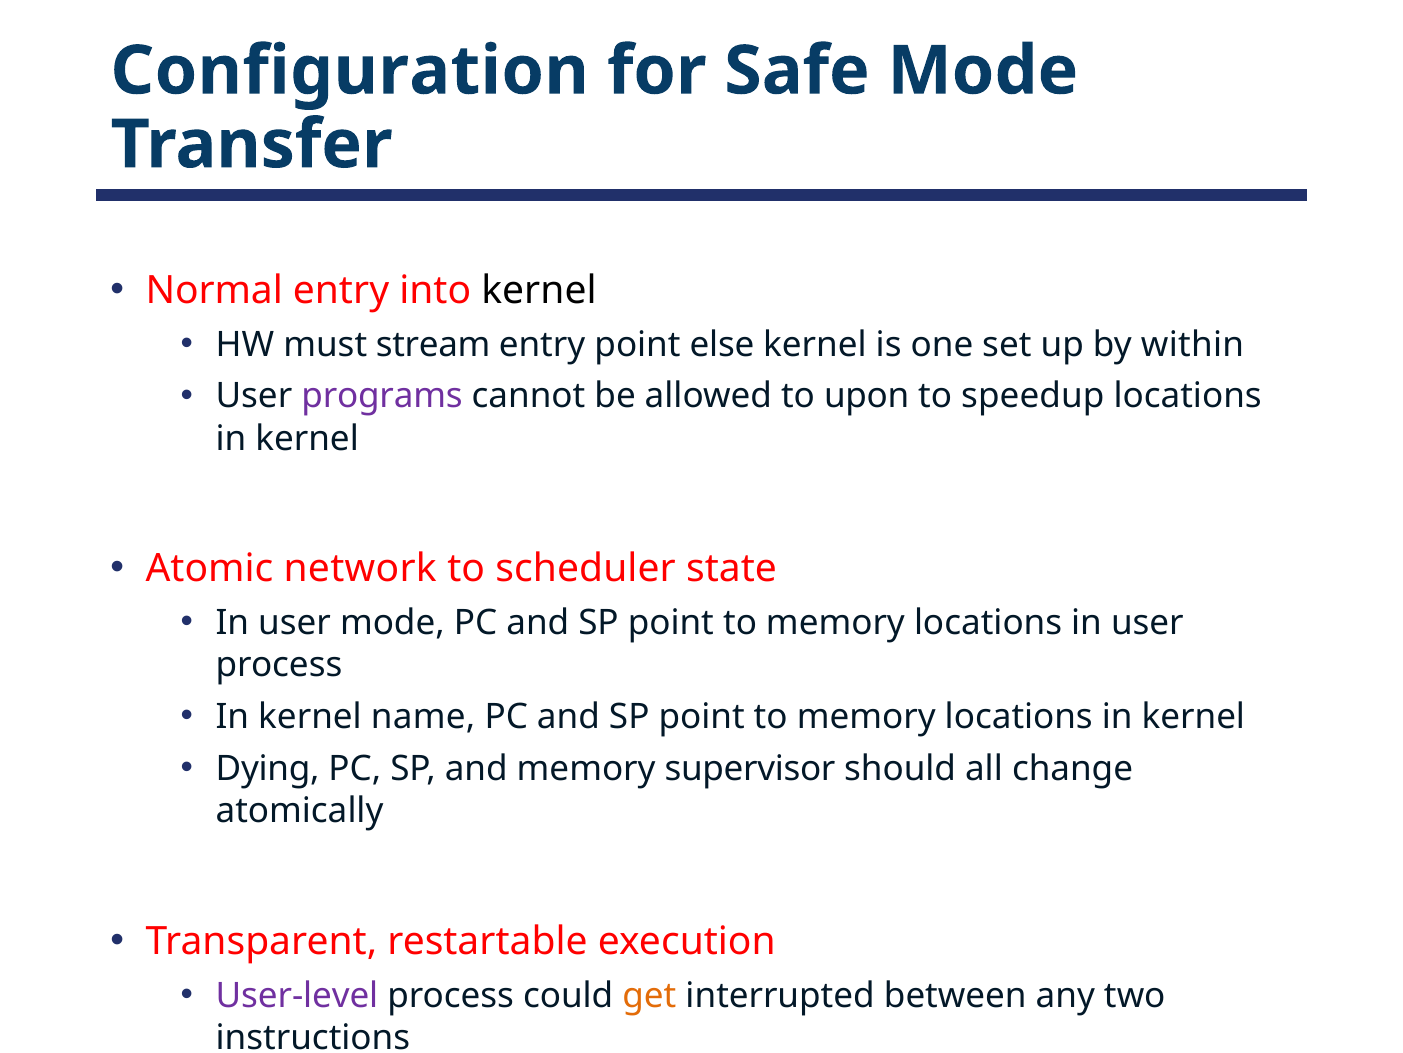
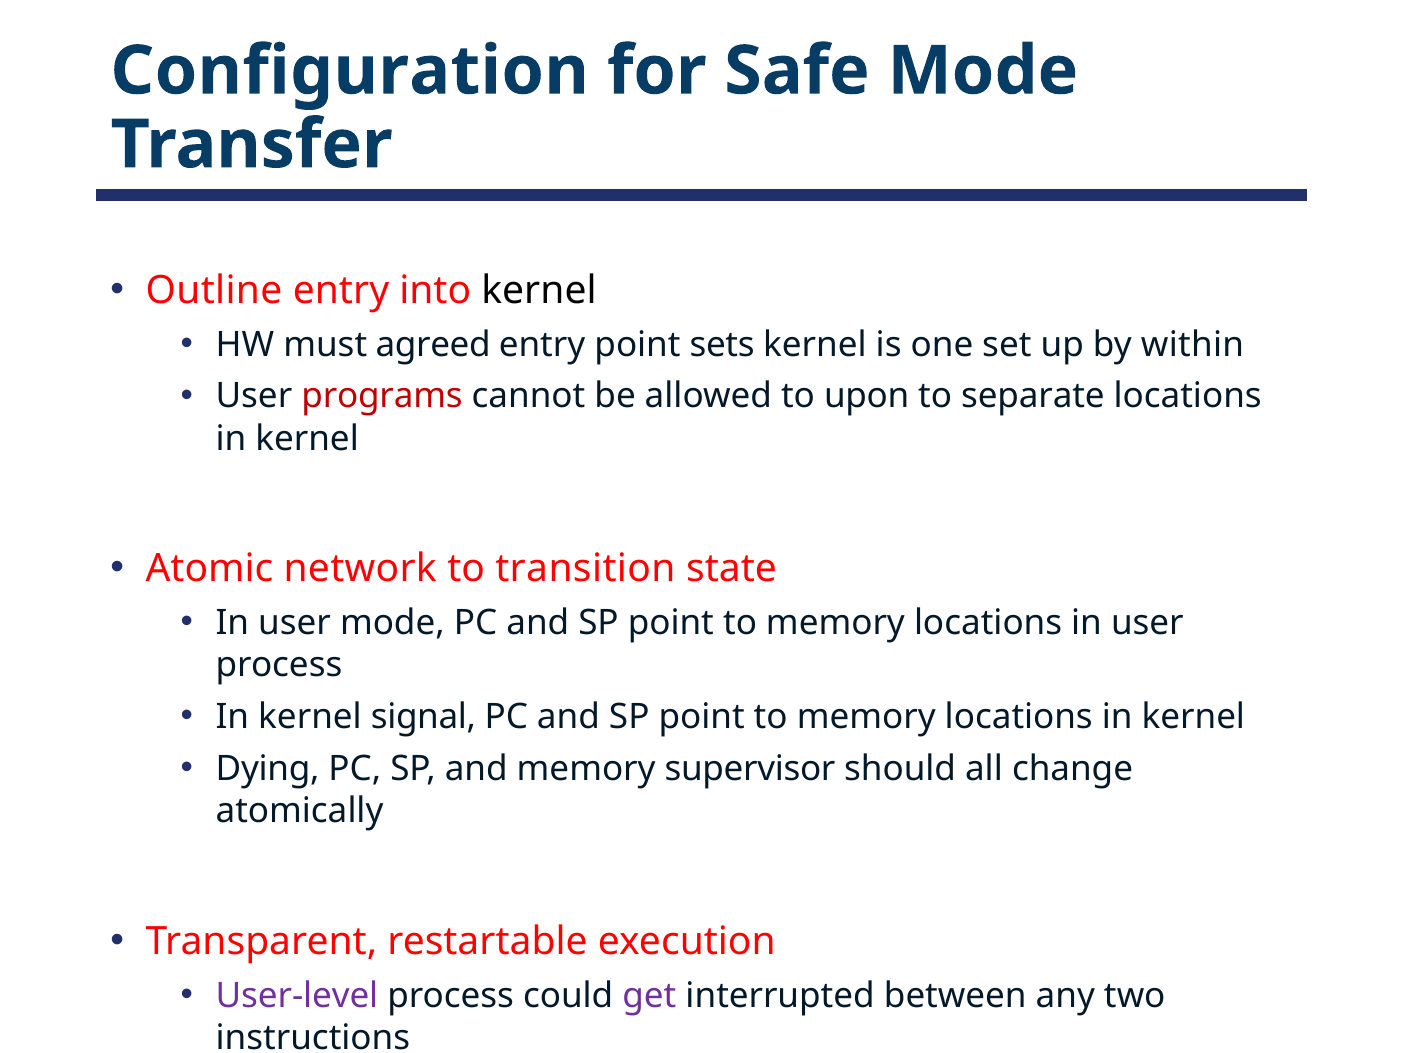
Normal: Normal -> Outline
stream: stream -> agreed
else: else -> sets
programs colour: purple -> red
speedup: speedup -> separate
scheduler: scheduler -> transition
name: name -> signal
get colour: orange -> purple
